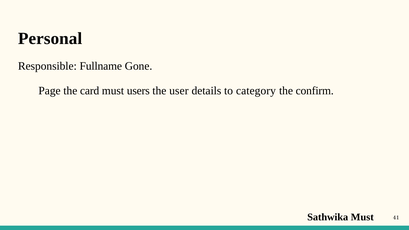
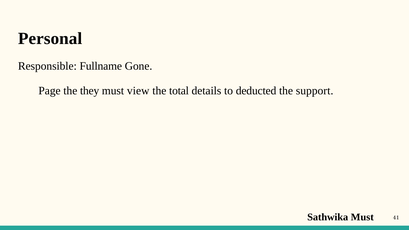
card: card -> they
users: users -> view
user: user -> total
category: category -> deducted
confirm: confirm -> support
